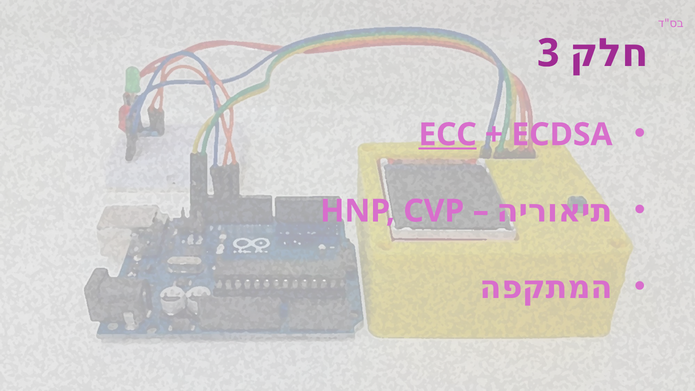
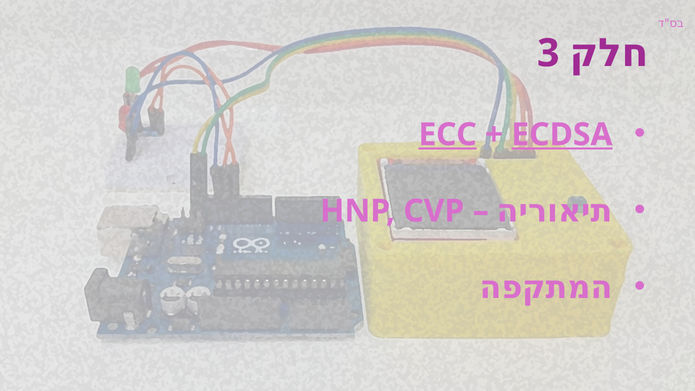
ECDSA underline: none -> present
